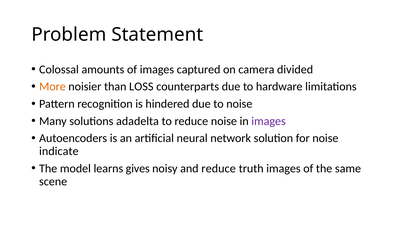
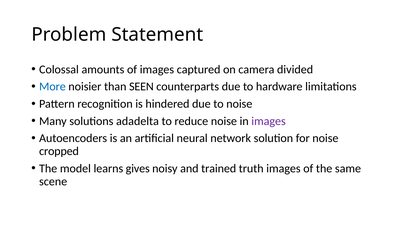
More colour: orange -> blue
LOSS: LOSS -> SEEN
indicate: indicate -> cropped
and reduce: reduce -> trained
